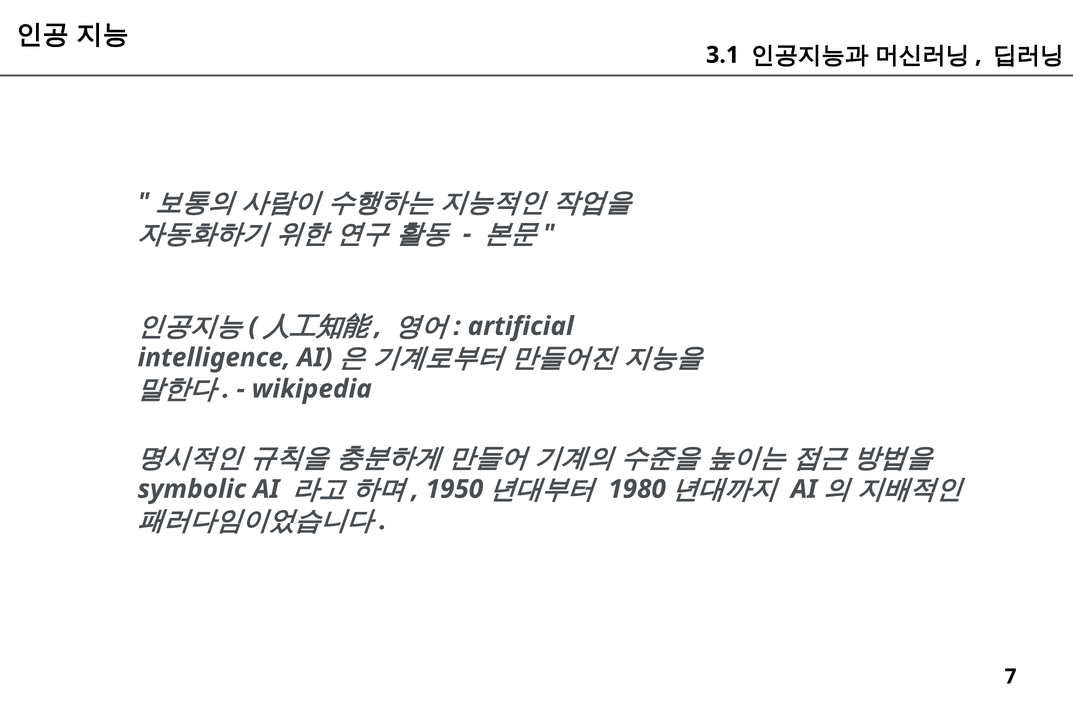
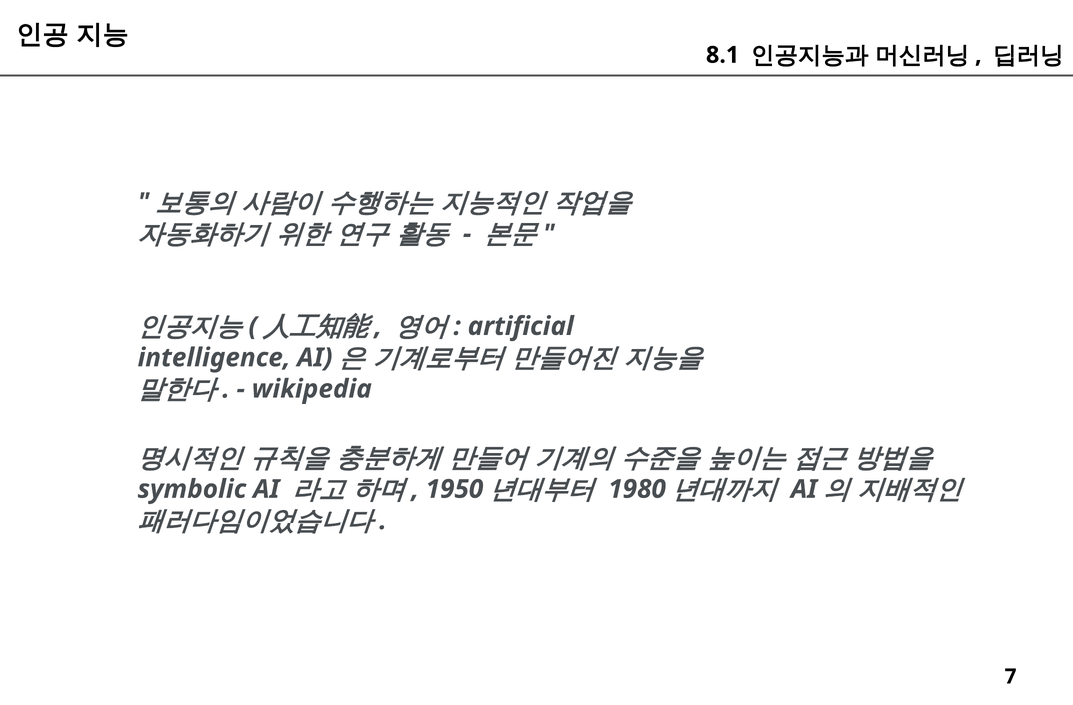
3.1: 3.1 -> 8.1
